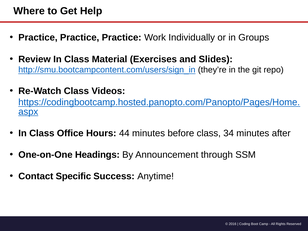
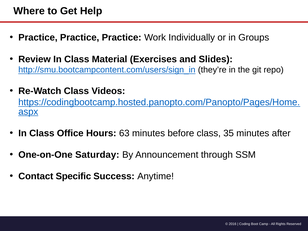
44: 44 -> 63
34: 34 -> 35
Headings: Headings -> Saturday
